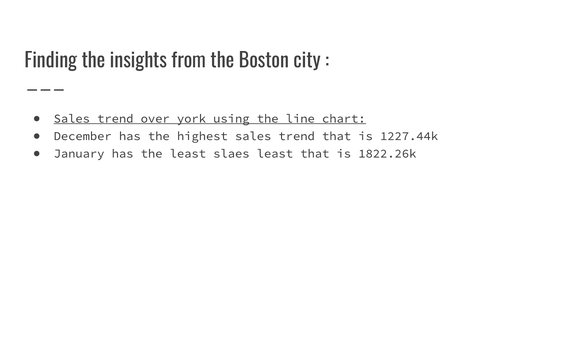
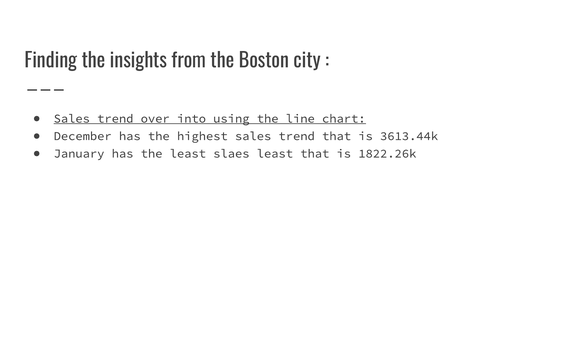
york: york -> into
1227.44k: 1227.44k -> 3613.44k
